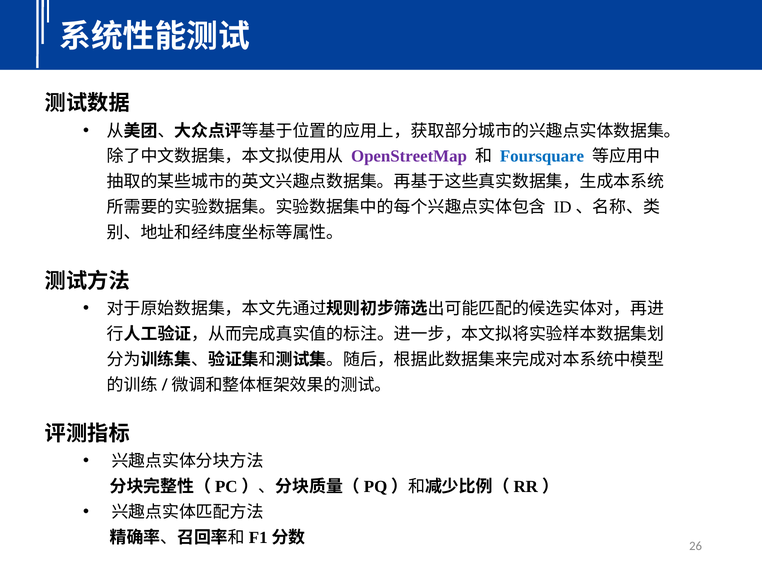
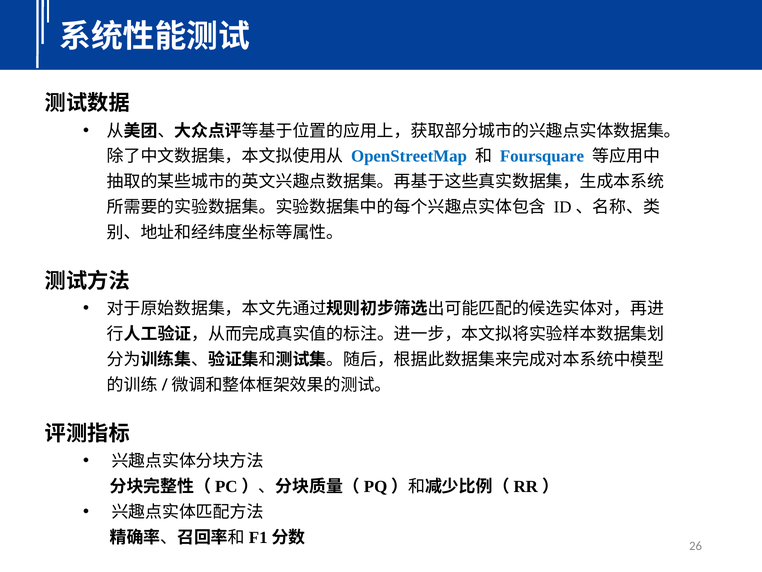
OpenStreetMap colour: purple -> blue
